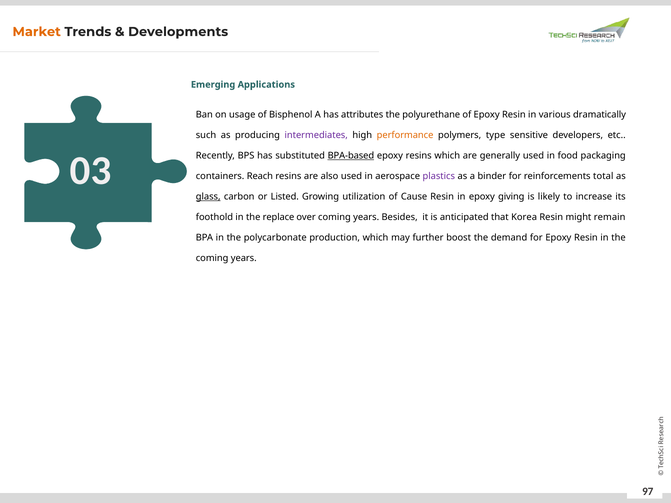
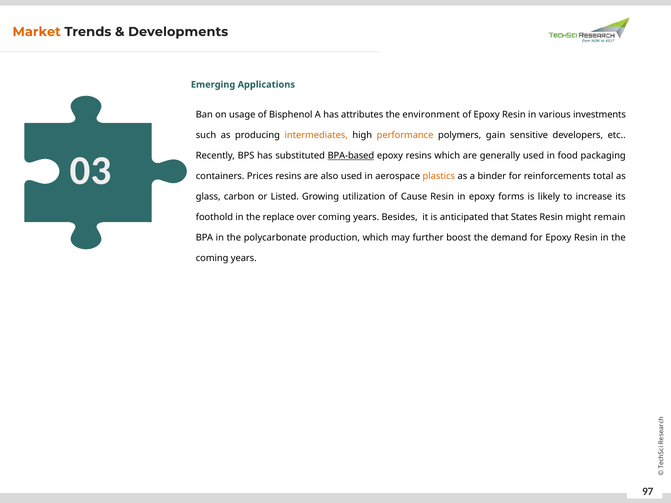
polyurethane: polyurethane -> environment
dramatically: dramatically -> investments
intermediates colour: purple -> orange
type: type -> gain
Reach: Reach -> Prices
plastics colour: purple -> orange
glass underline: present -> none
giving: giving -> forms
Korea: Korea -> States
